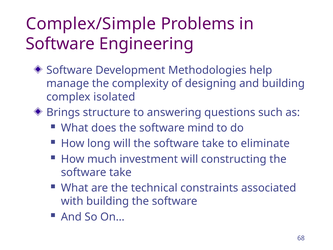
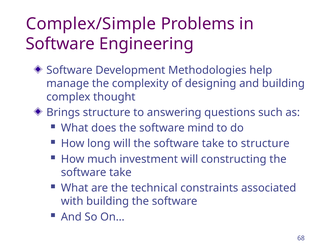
isolated: isolated -> thought
to eliminate: eliminate -> structure
